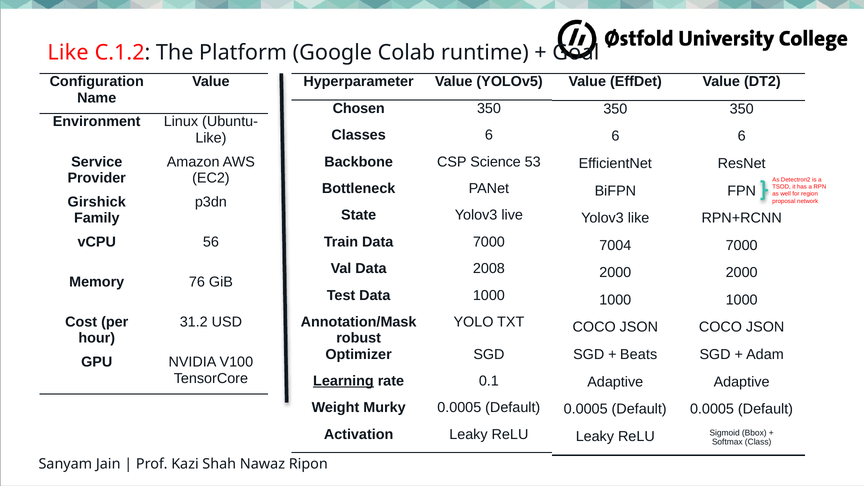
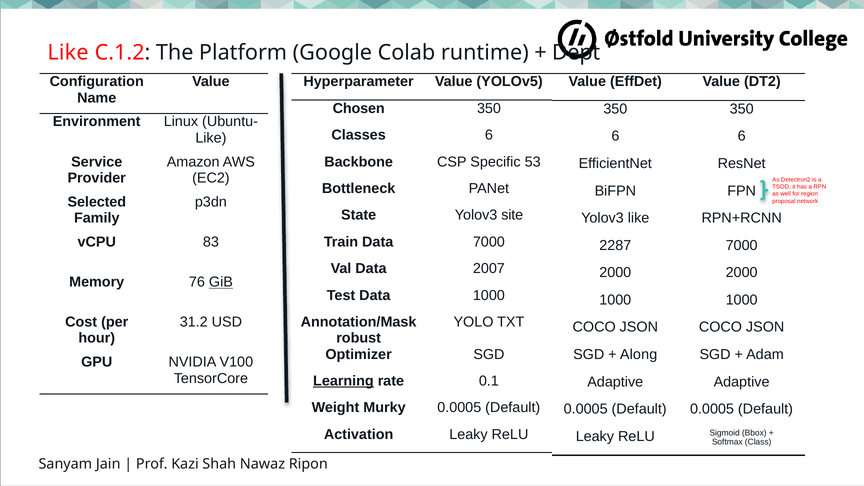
Goal: Goal -> Dept
Science: Science -> Specific
Girshick: Girshick -> Selected
live: live -> site
56: 56 -> 83
7004: 7004 -> 2287
2008: 2008 -> 2007
GiB underline: none -> present
Beats: Beats -> Along
